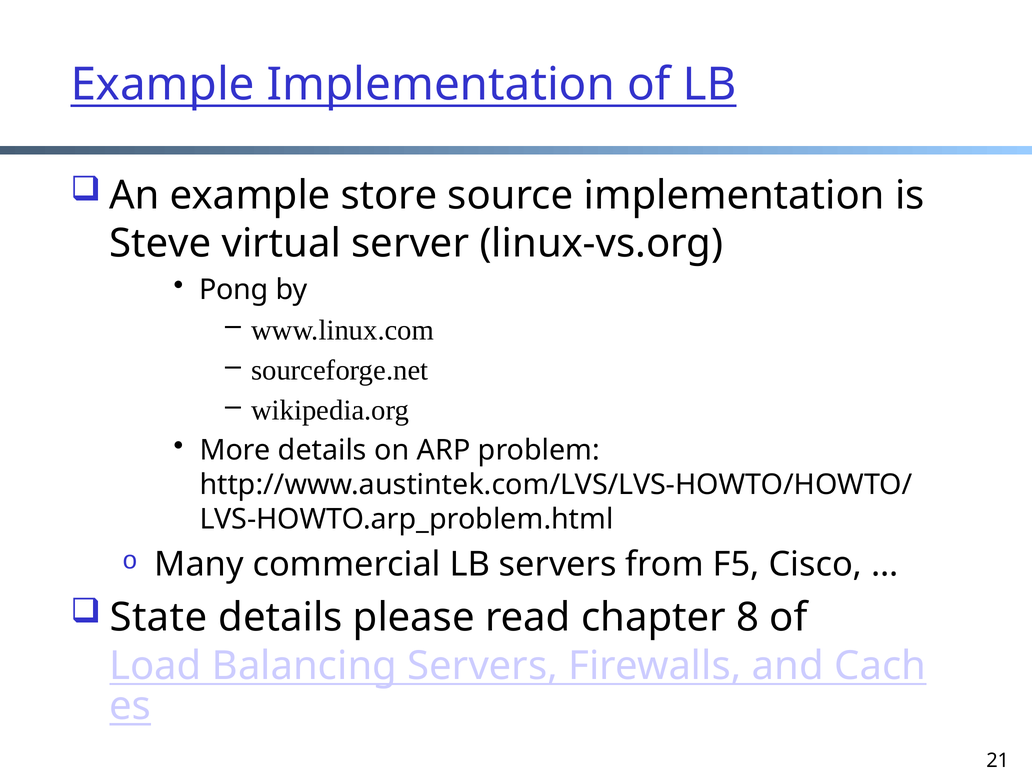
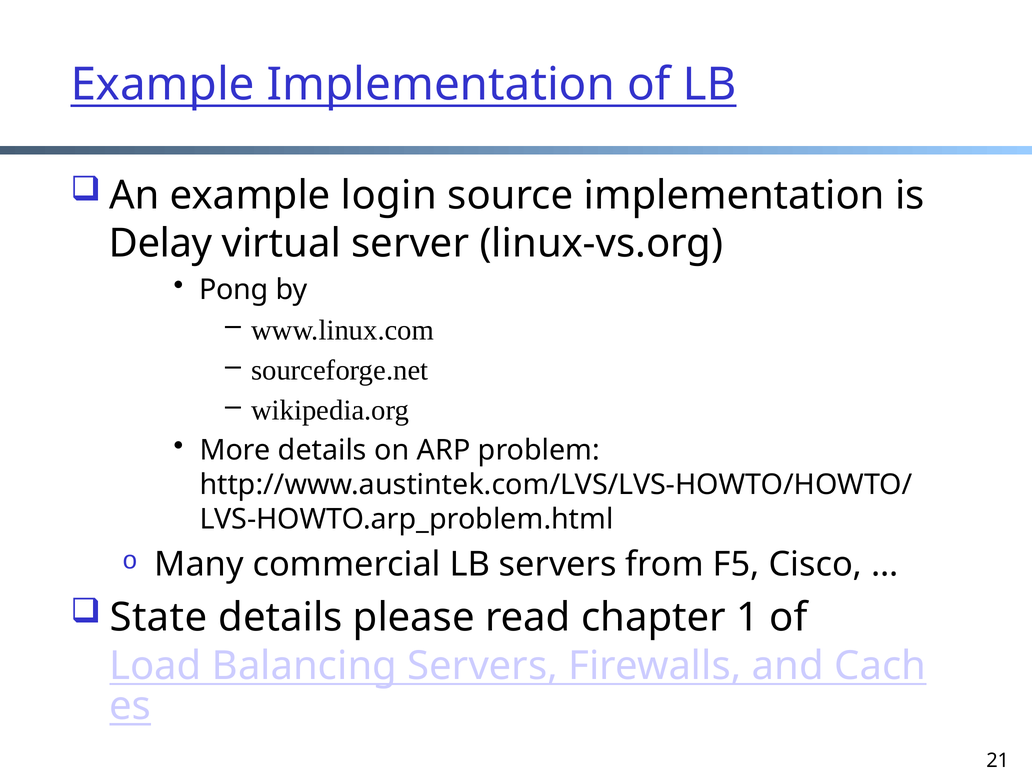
store: store -> login
Steve: Steve -> Delay
8: 8 -> 1
